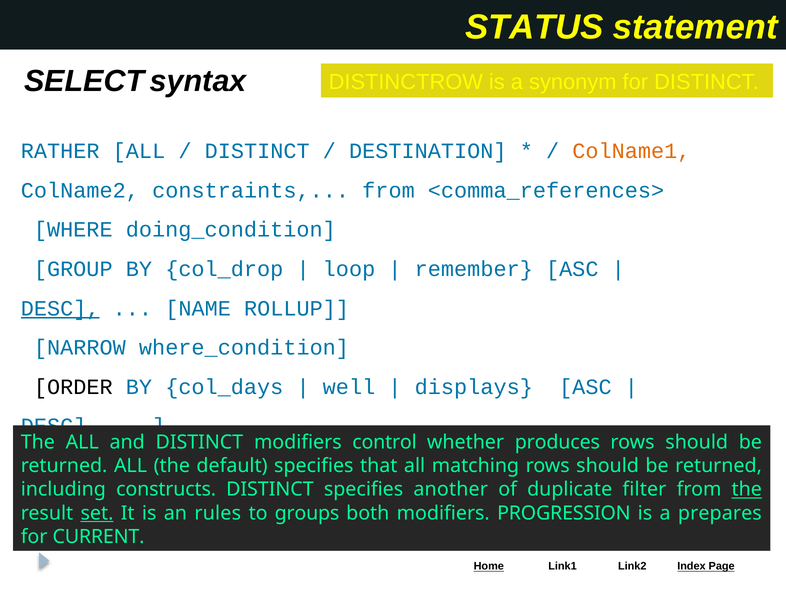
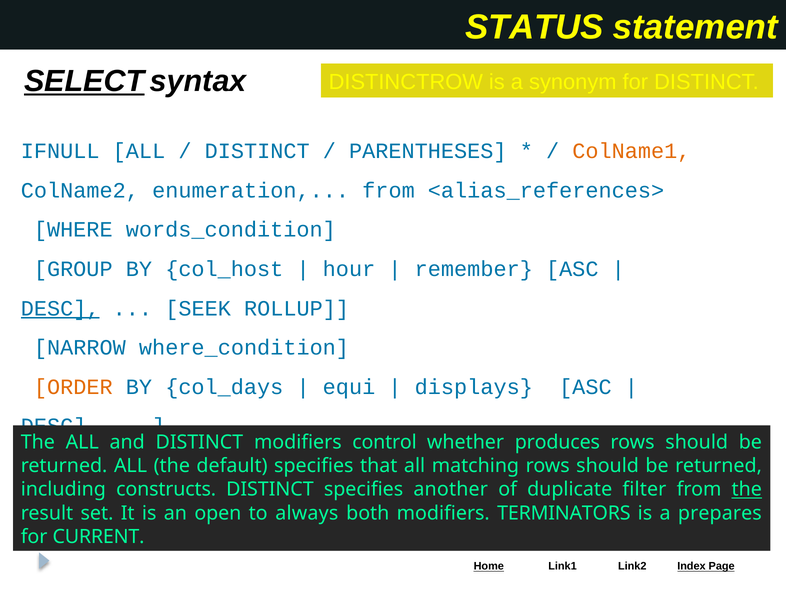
SELECT underline: none -> present
RATHER: RATHER -> IFNULL
DESTINATION: DESTINATION -> PARENTHESES
constraints: constraints -> enumeration
<comma_references>: <comma_references> -> <alias_references>
doing_condition: doing_condition -> words_condition
col_drop: col_drop -> col_host
loop: loop -> hour
NAME: NAME -> SEEK
ORDER colour: black -> orange
well: well -> equi
set underline: present -> none
rules: rules -> open
groups: groups -> always
PROGRESSION: PROGRESSION -> TERMINATORS
